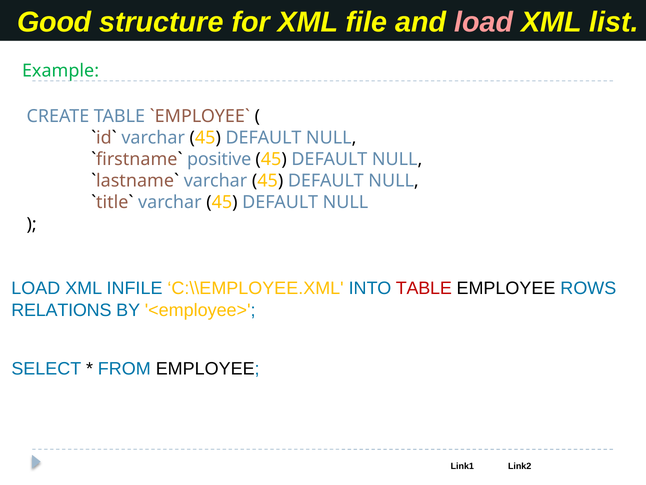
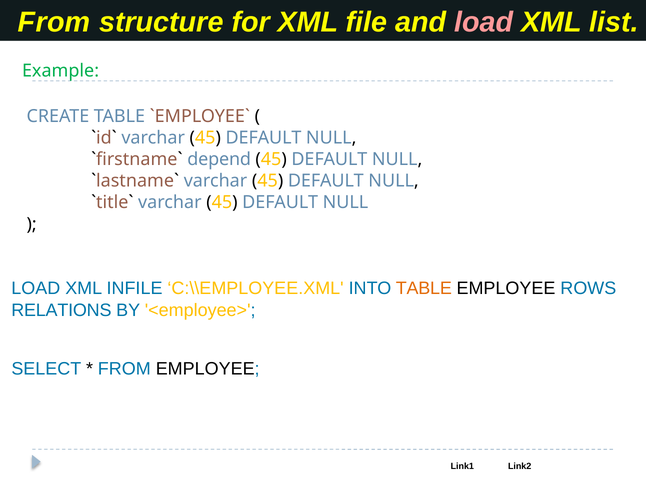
Good at (54, 22): Good -> From
positive: positive -> depend
TABLE at (424, 288) colour: red -> orange
